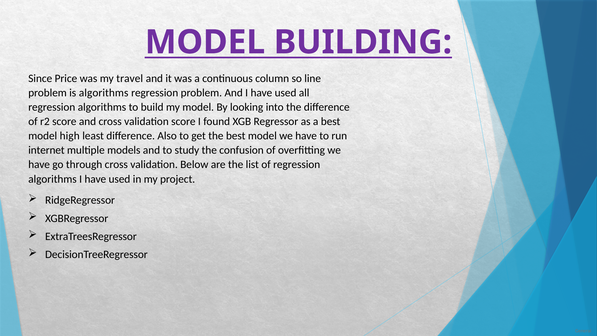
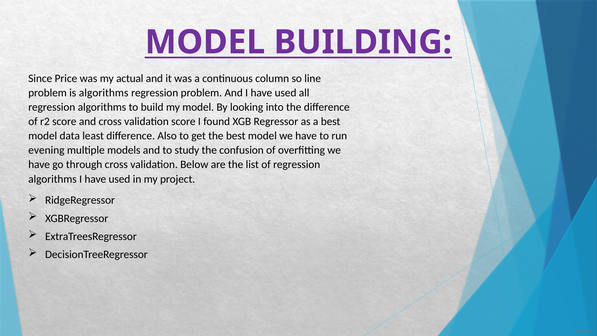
travel: travel -> actual
high: high -> data
internet: internet -> evening
